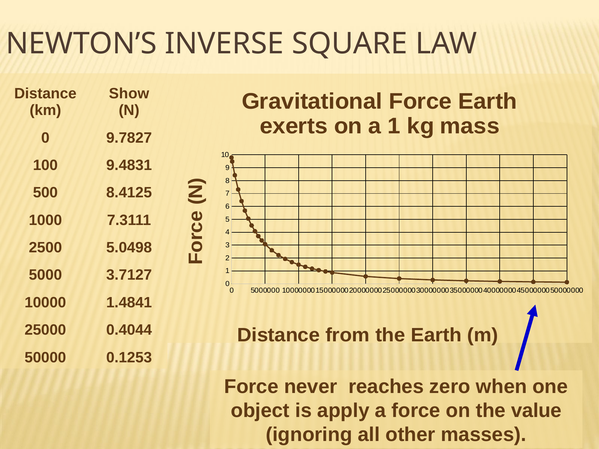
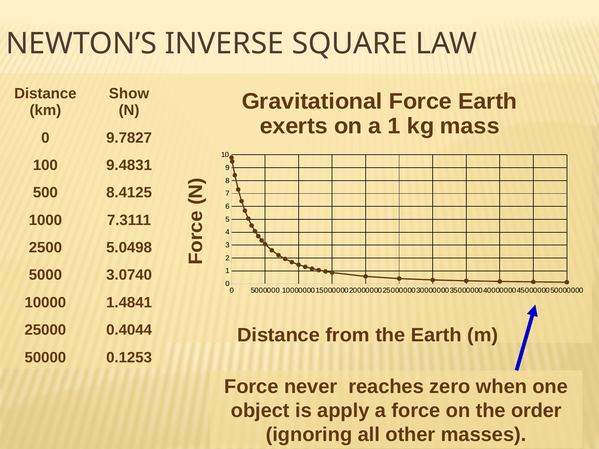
3.7127: 3.7127 -> 3.0740
value: value -> order
